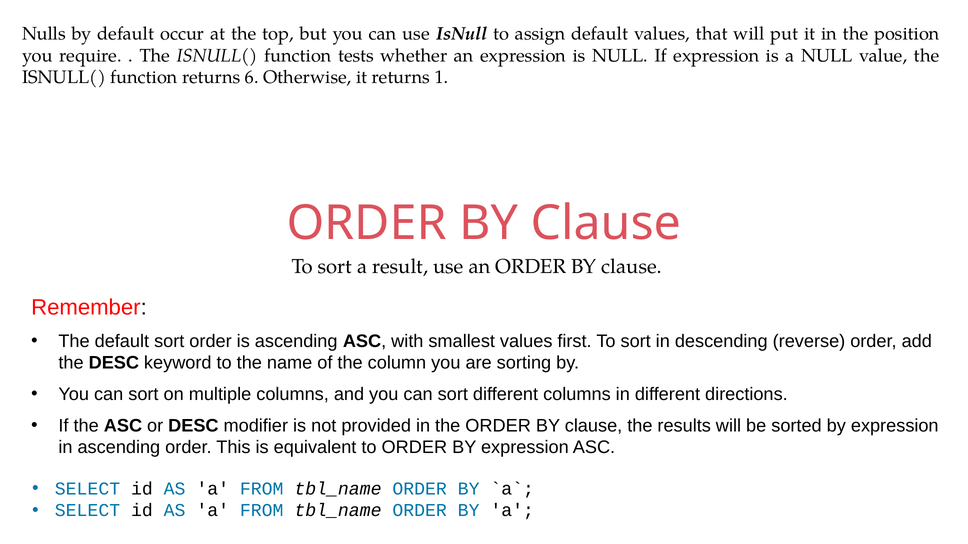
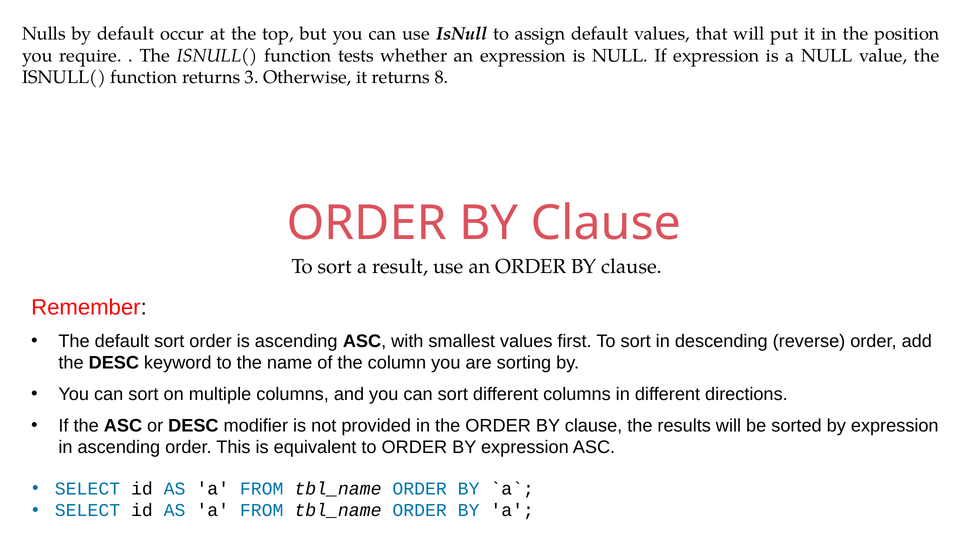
6: 6 -> 3
1: 1 -> 8
